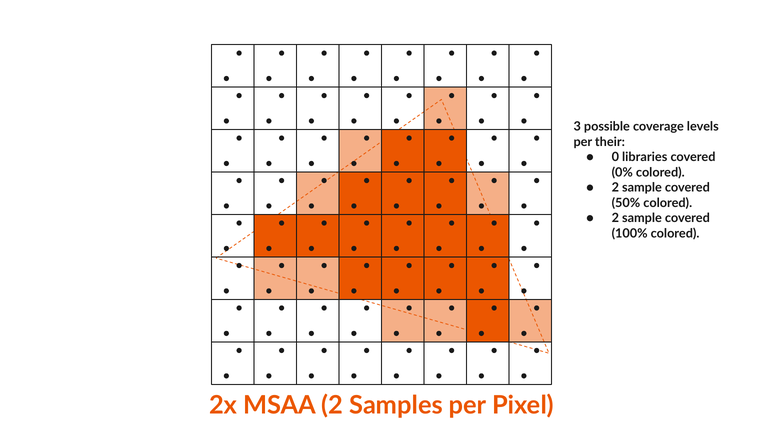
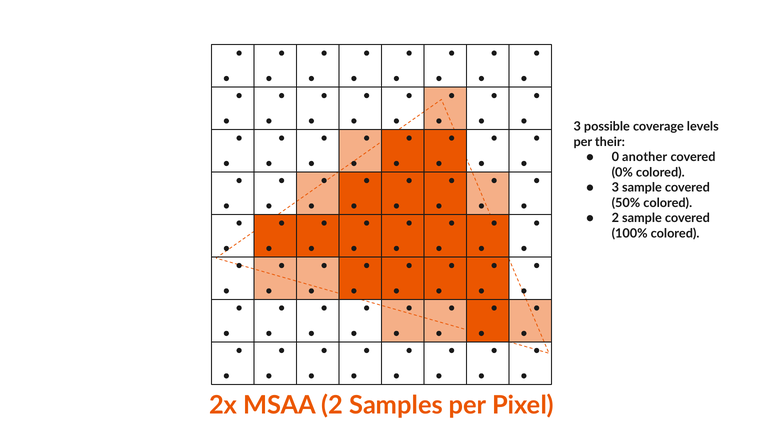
libraries: libraries -> another
2 at (615, 188): 2 -> 3
